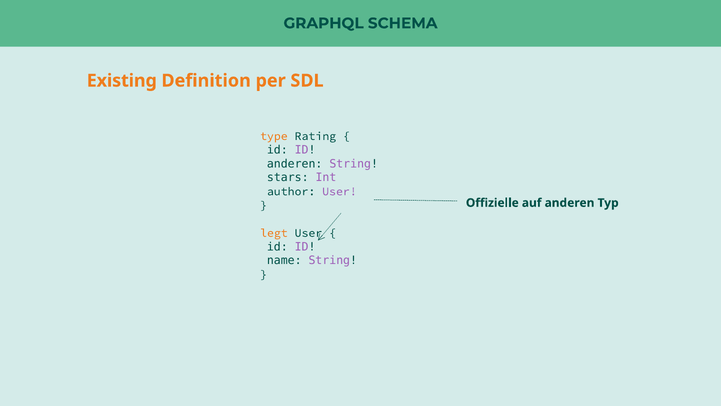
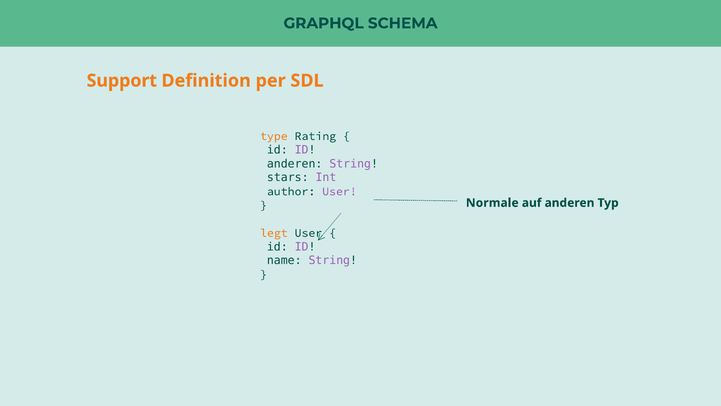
Existing: Existing -> Support
Offizielle: Offizielle -> Normale
